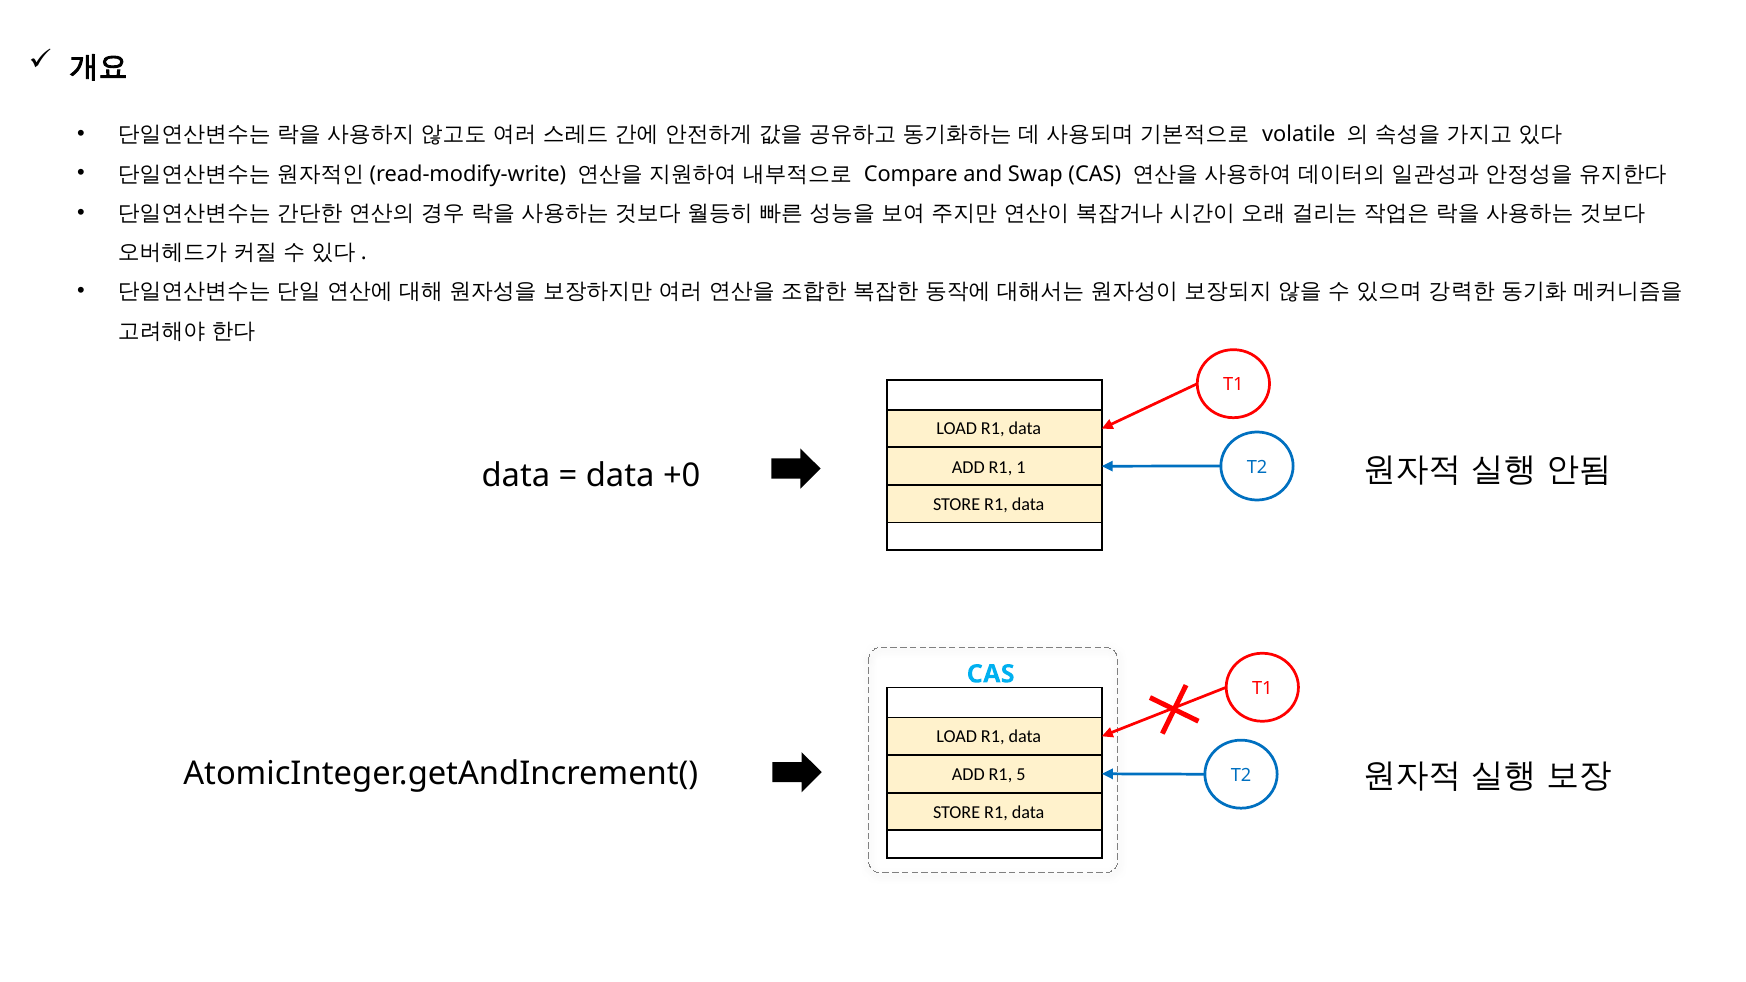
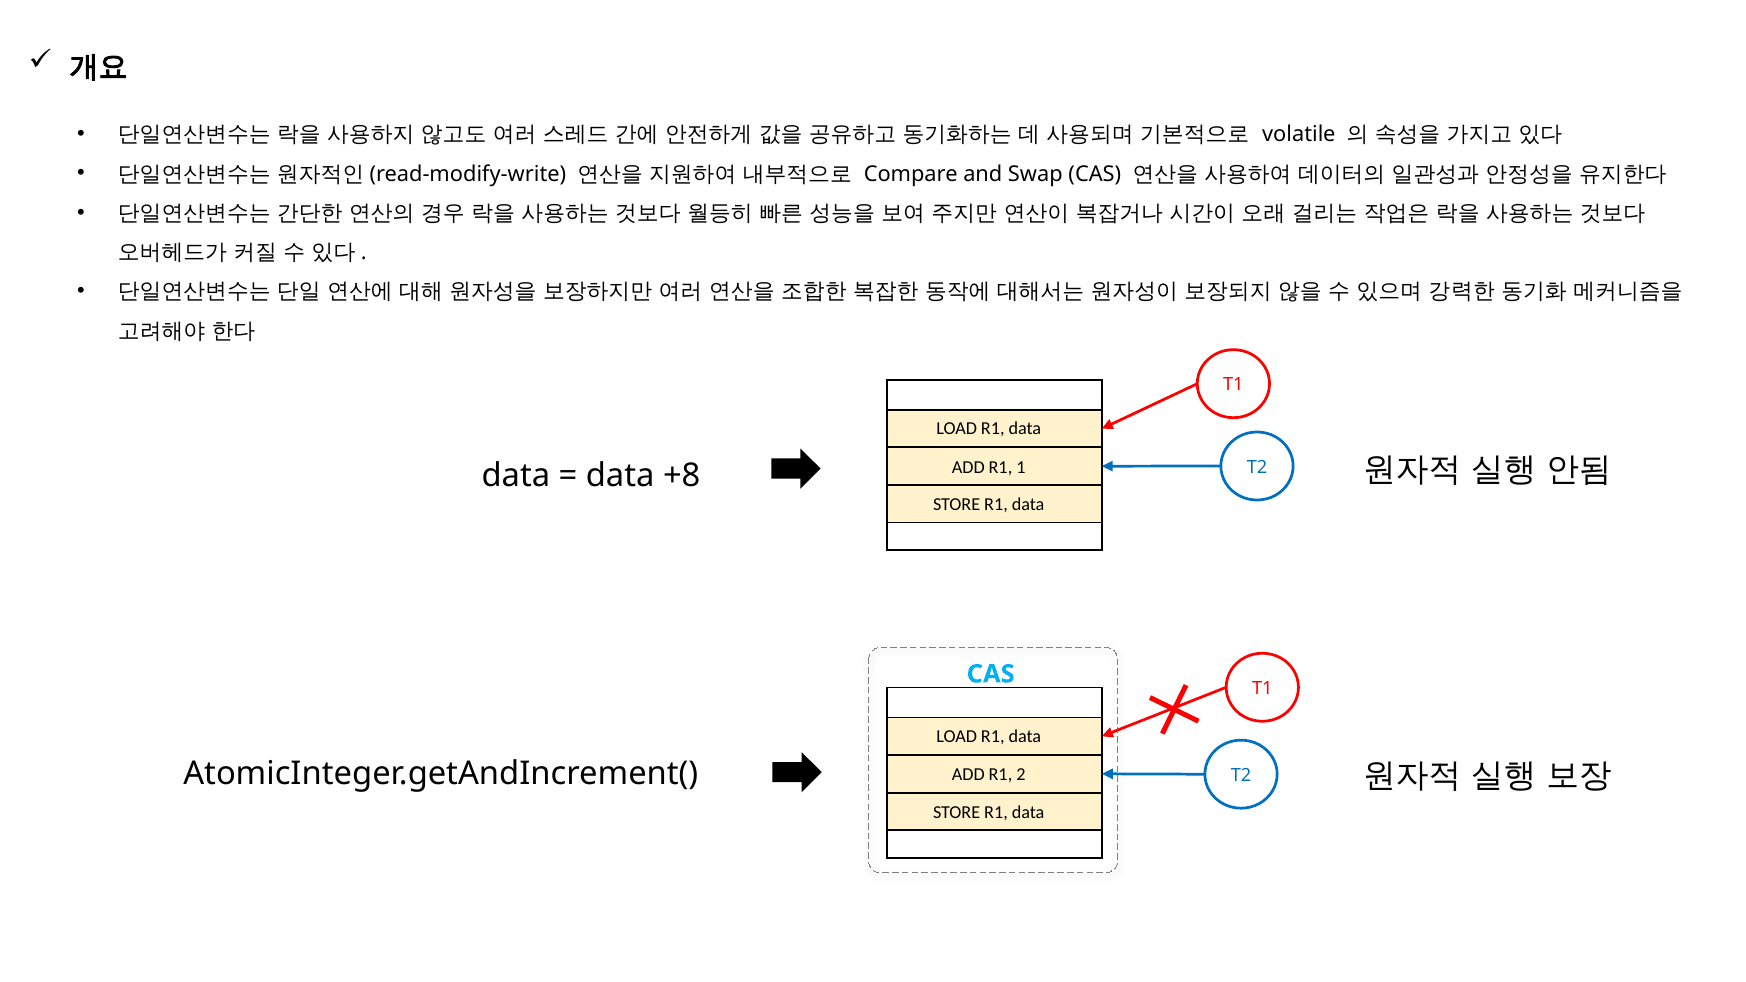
+0: +0 -> +8
5: 5 -> 2
